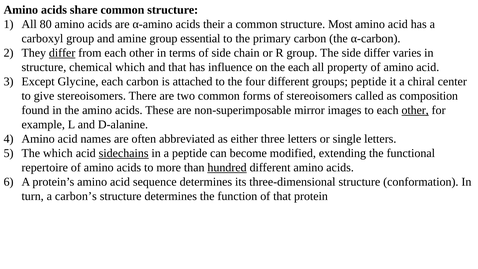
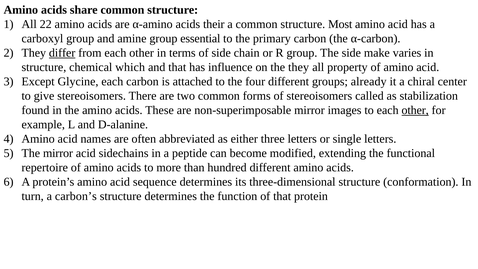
80: 80 -> 22
side differ: differ -> make
the each: each -> they
groups peptide: peptide -> already
composition: composition -> stabilization
The which: which -> mirror
sidechains underline: present -> none
hundred underline: present -> none
